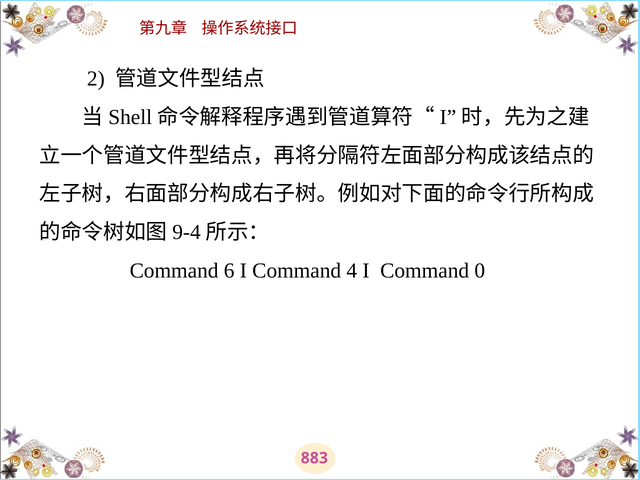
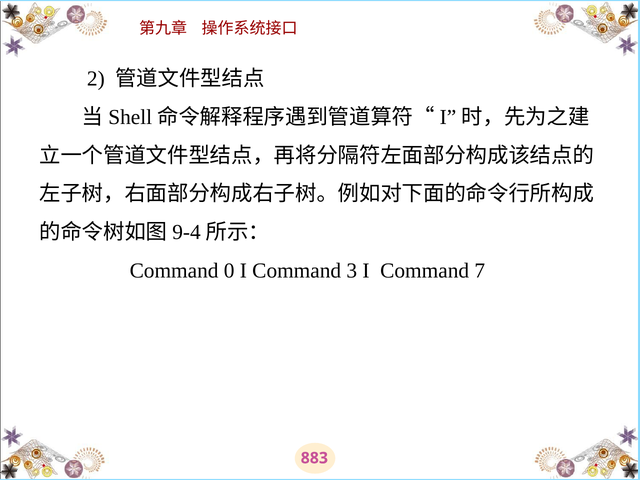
6: 6 -> 0
4: 4 -> 3
0: 0 -> 7
